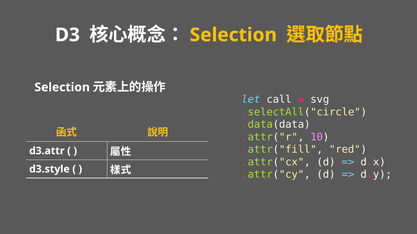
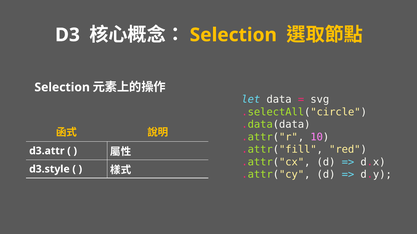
call: call -> data
